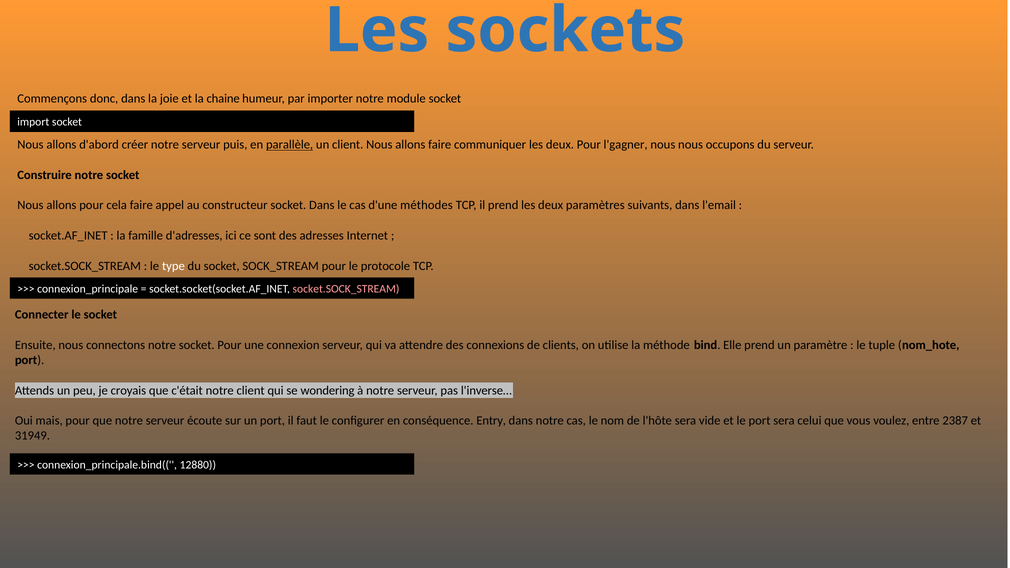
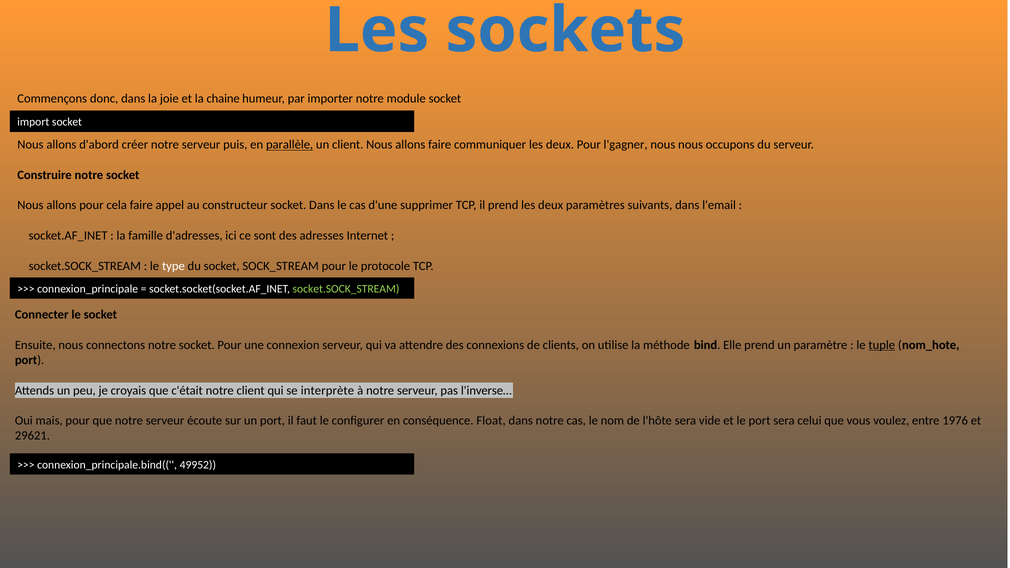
méthodes: méthodes -> supprimer
socket.SOCK_STREAM at (346, 289) colour: pink -> light green
tuple underline: none -> present
wondering: wondering -> interprète
Entry: Entry -> Float
2387: 2387 -> 1976
31949: 31949 -> 29621
12880: 12880 -> 49952
